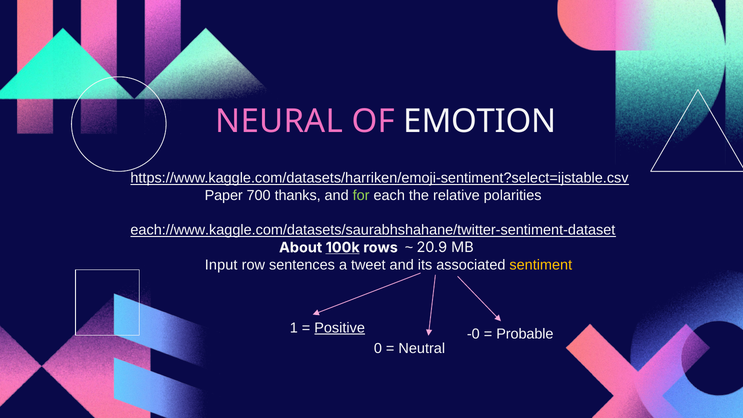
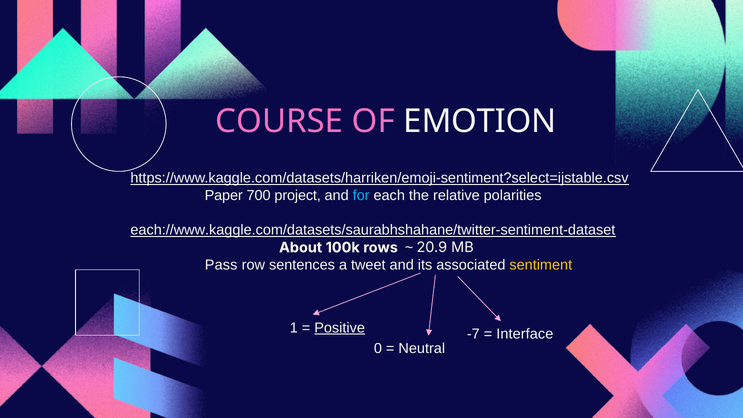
NEURAL: NEURAL -> COURSE
thanks: thanks -> project
for colour: light green -> light blue
100k underline: present -> none
Input: Input -> Pass
-0: -0 -> -7
Probable: Probable -> Interface
